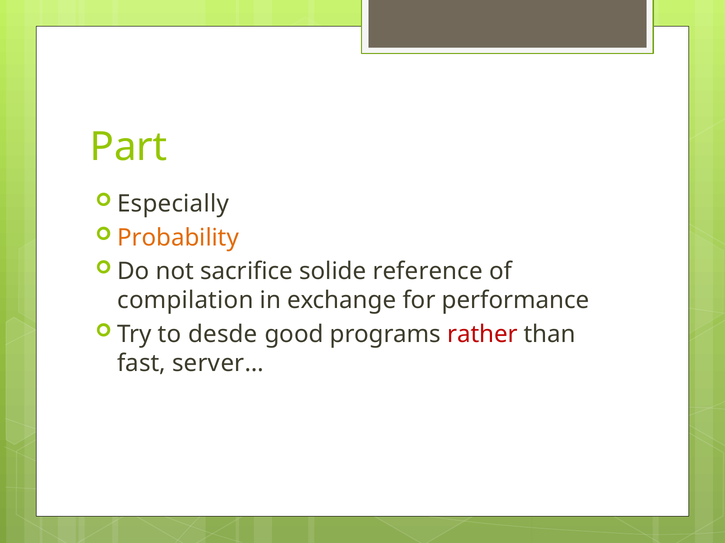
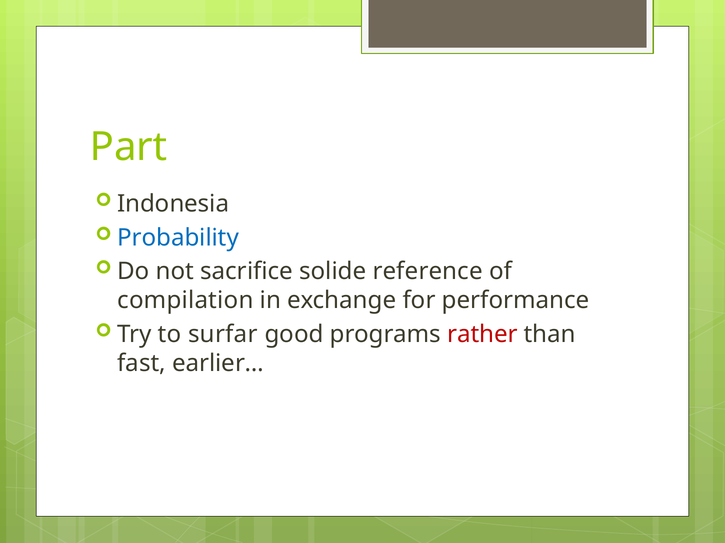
Especially: Especially -> Indonesia
Probability colour: orange -> blue
desde: desde -> surfar
server…: server… -> earlier…
